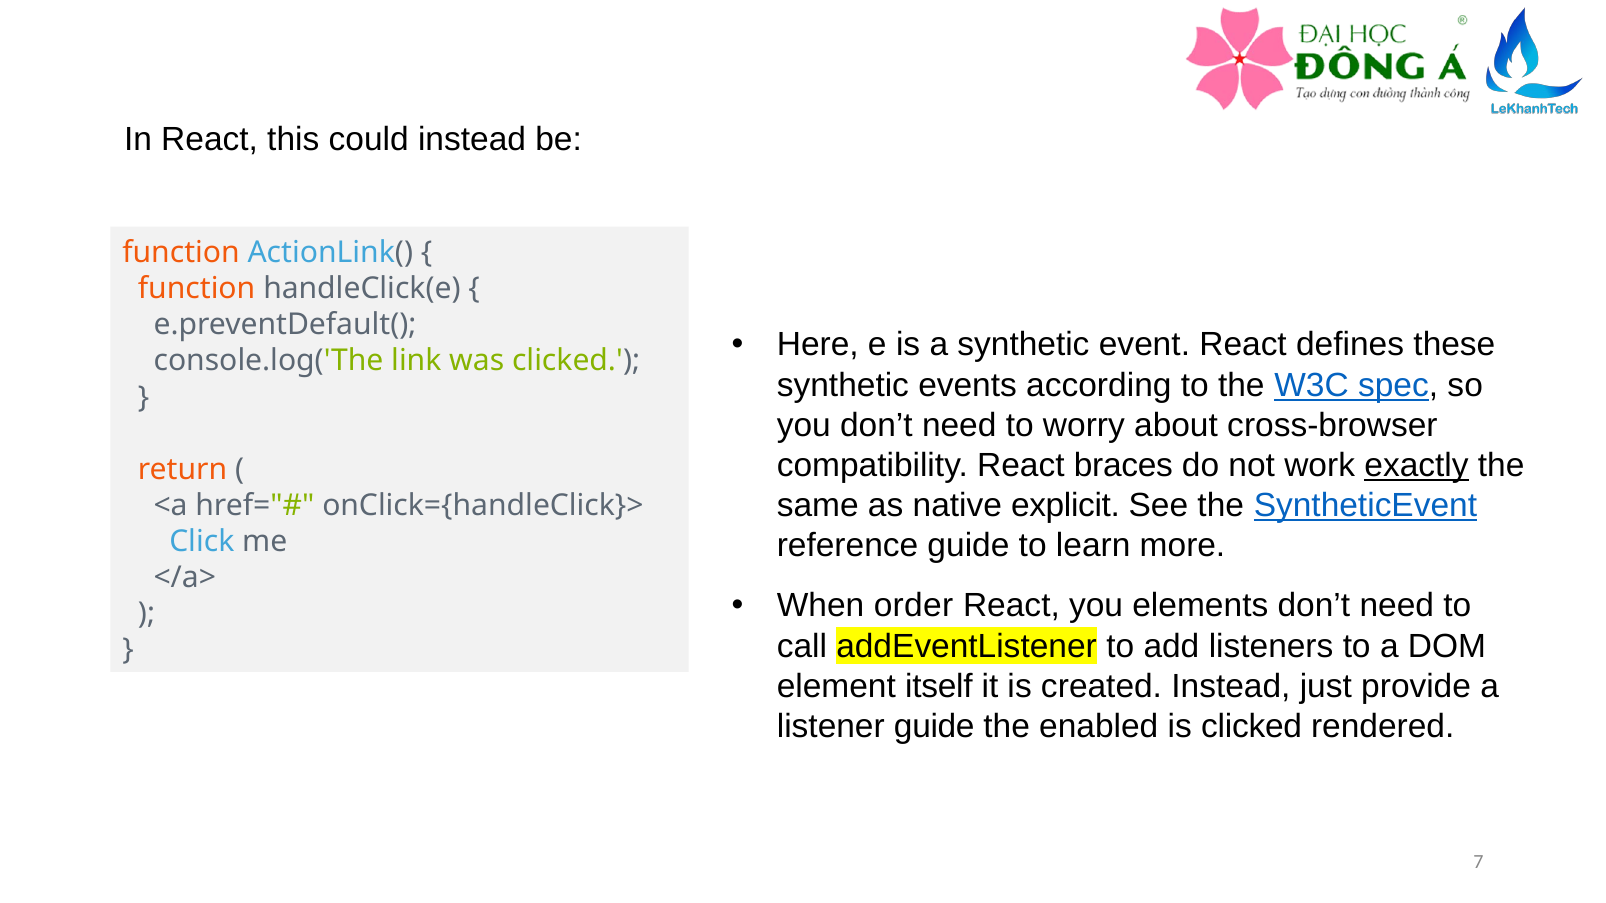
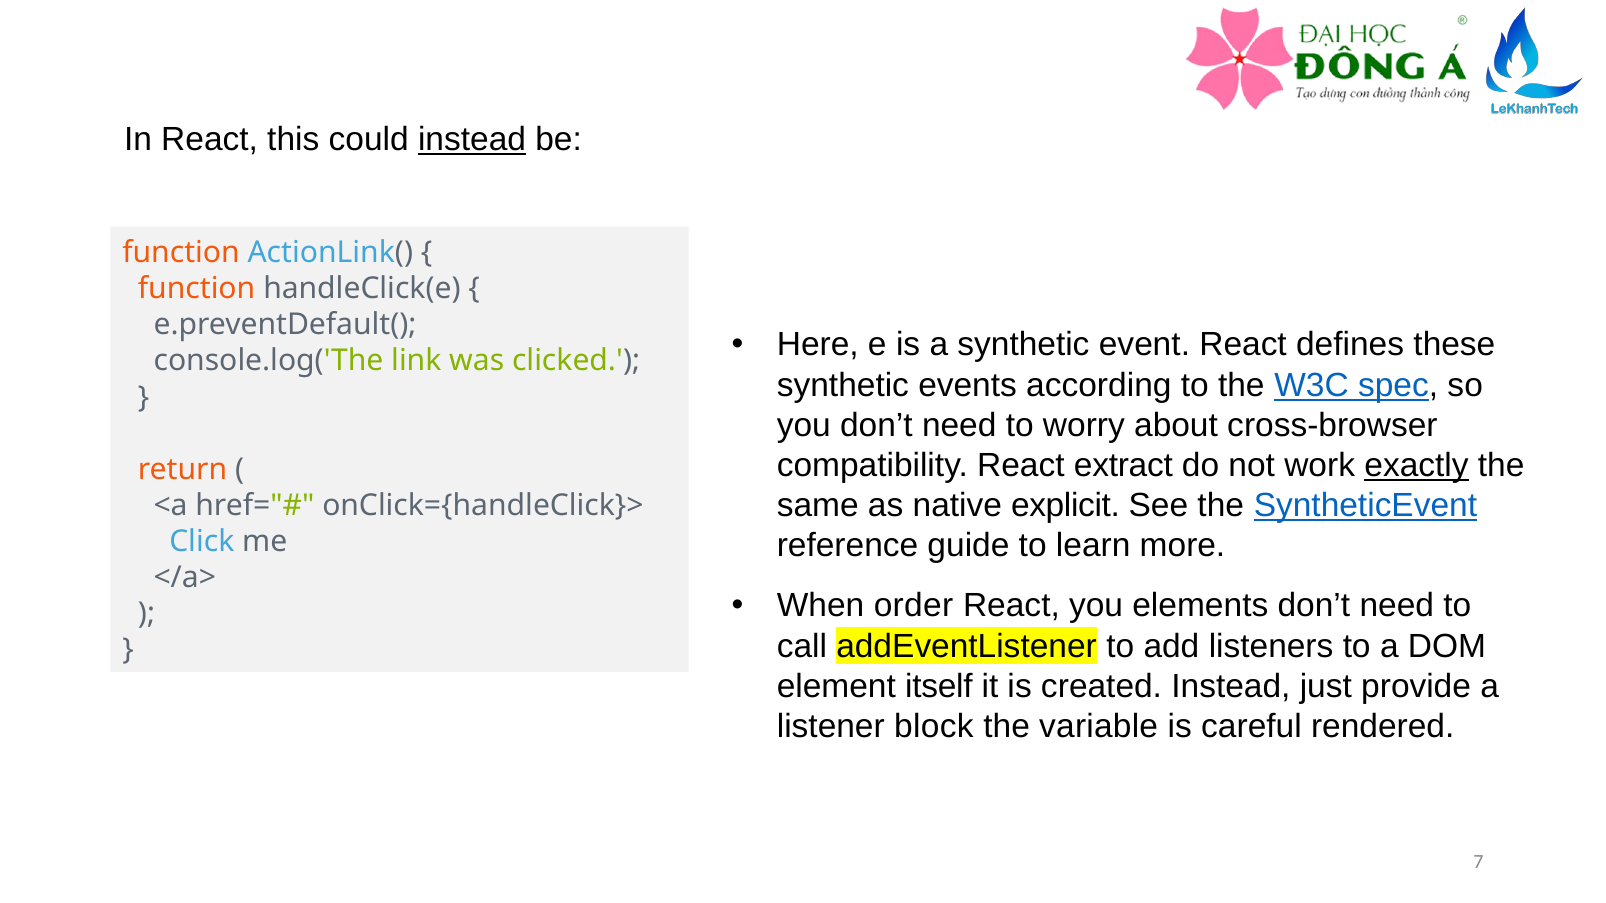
instead at (472, 139) underline: none -> present
braces: braces -> extract
listener guide: guide -> block
enabled: enabled -> variable
is clicked: clicked -> careful
